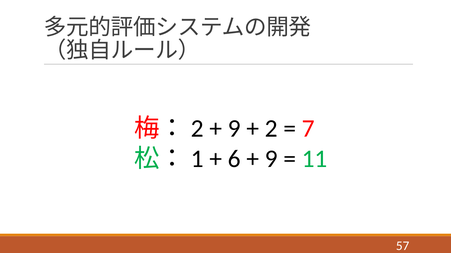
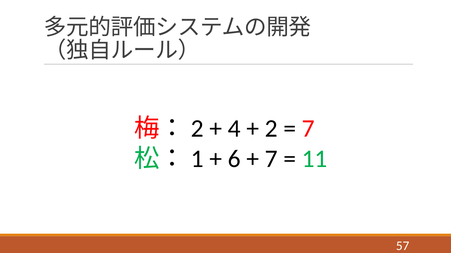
9 at (234, 129): 9 -> 4
9 at (271, 159): 9 -> 7
